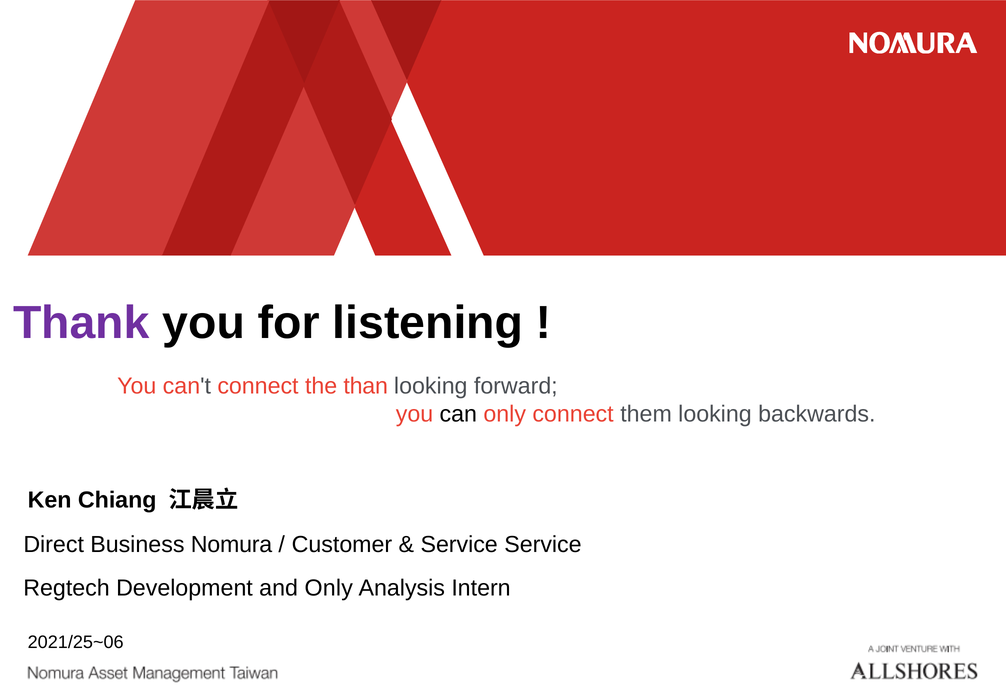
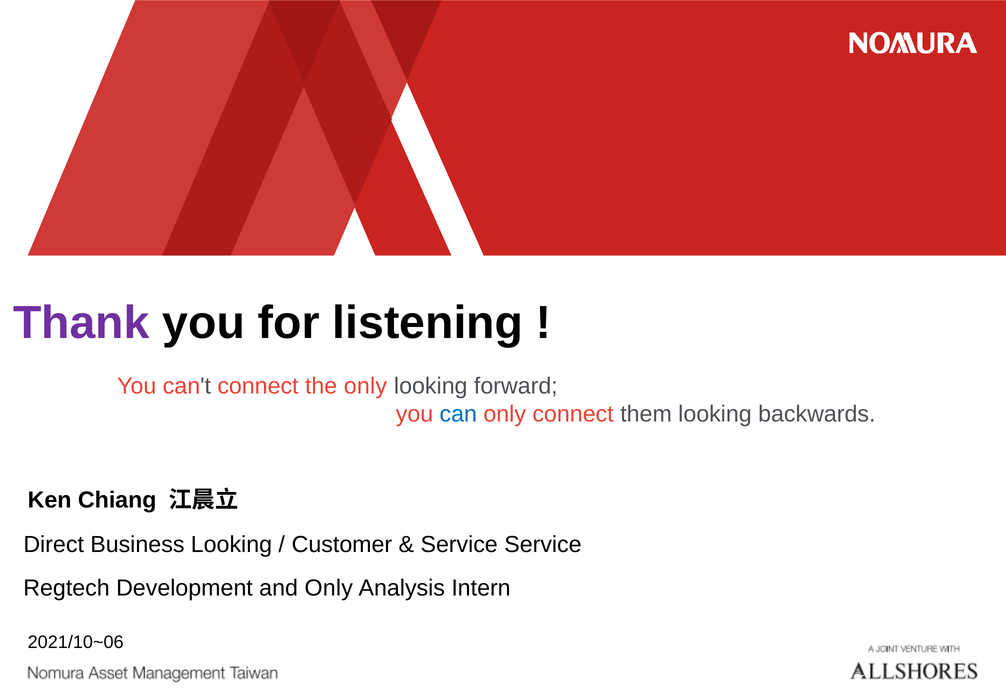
the than: than -> only
can colour: black -> blue
Business Nomura: Nomura -> Looking
2021/25~06: 2021/25~06 -> 2021/10~06
